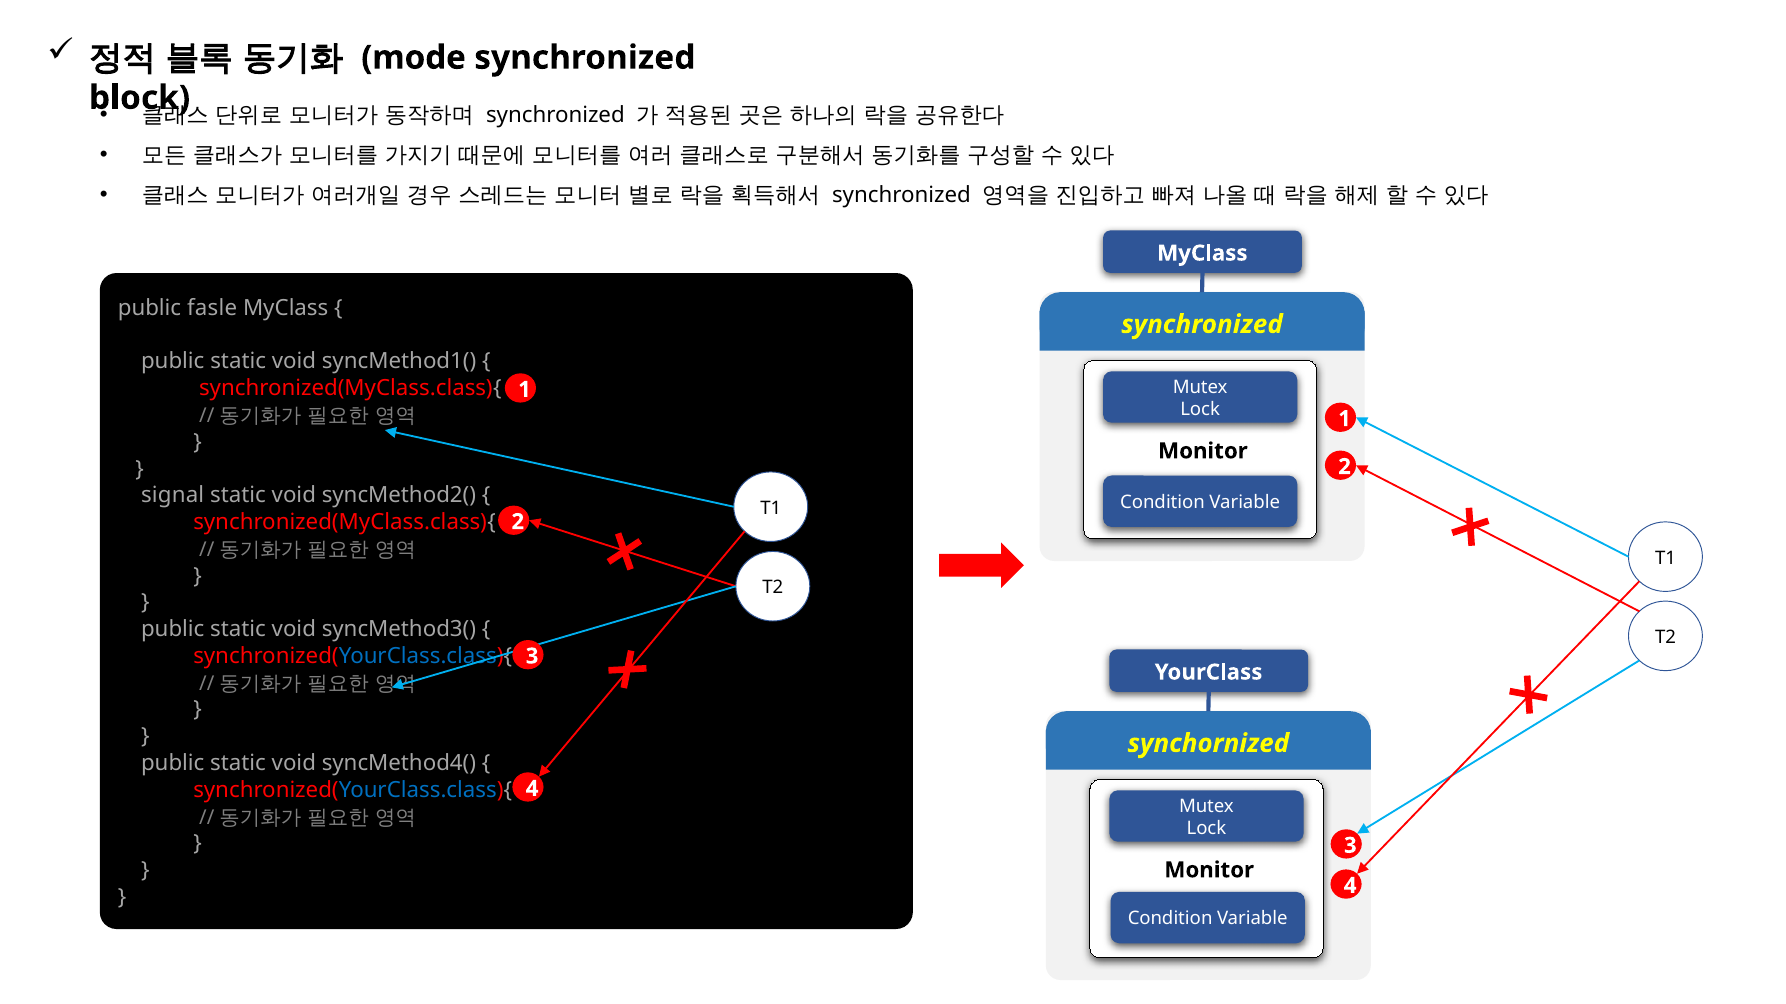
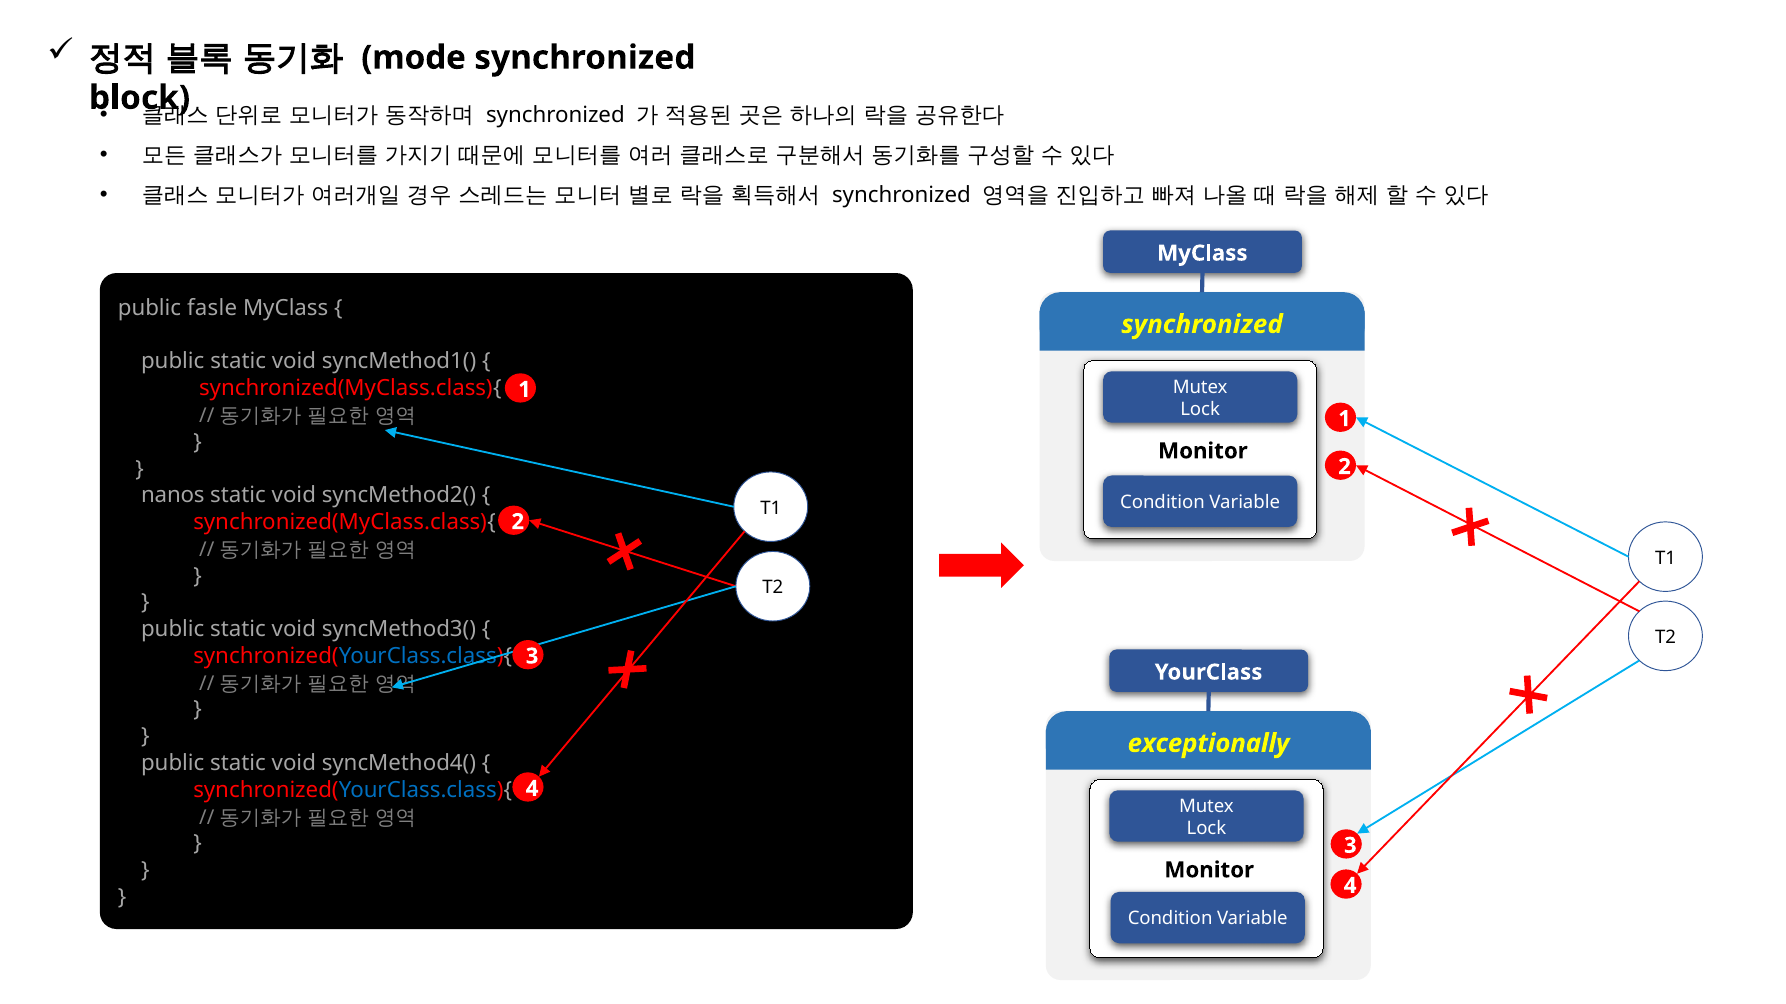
signal: signal -> nanos
synchornized: synchornized -> exceptionally
